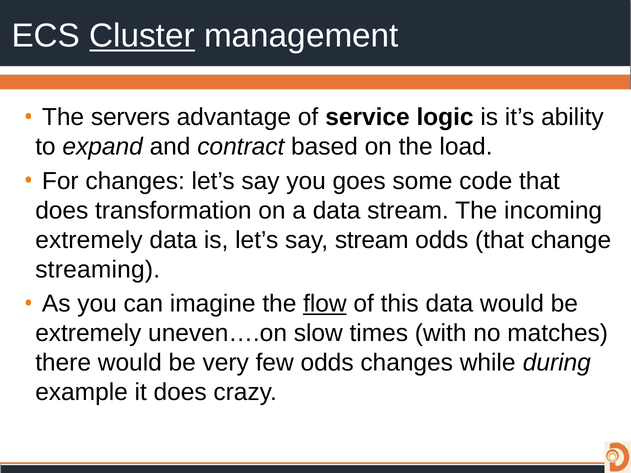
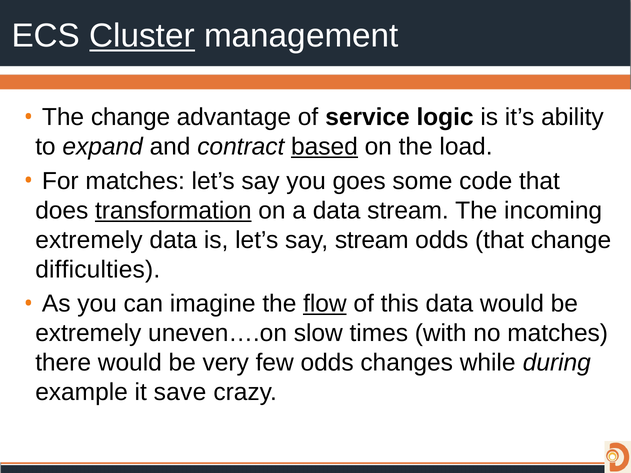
The servers: servers -> change
based underline: none -> present
For changes: changes -> matches
transformation underline: none -> present
streaming: streaming -> difficulties
it does: does -> save
